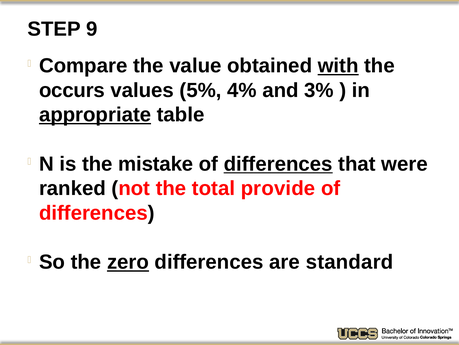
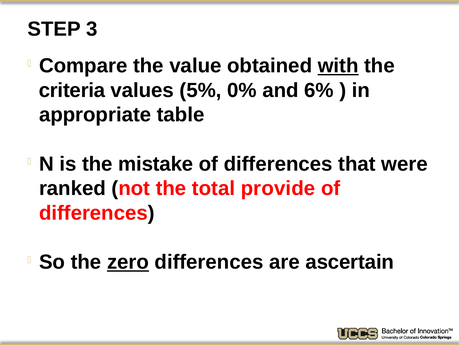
9: 9 -> 3
occurs: occurs -> criteria
4%: 4% -> 0%
3%: 3% -> 6%
appropriate underline: present -> none
differences at (278, 164) underline: present -> none
standard: standard -> ascertain
